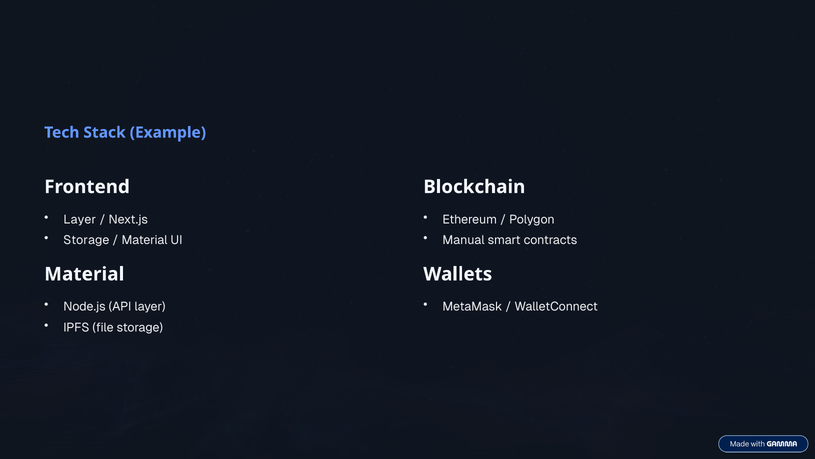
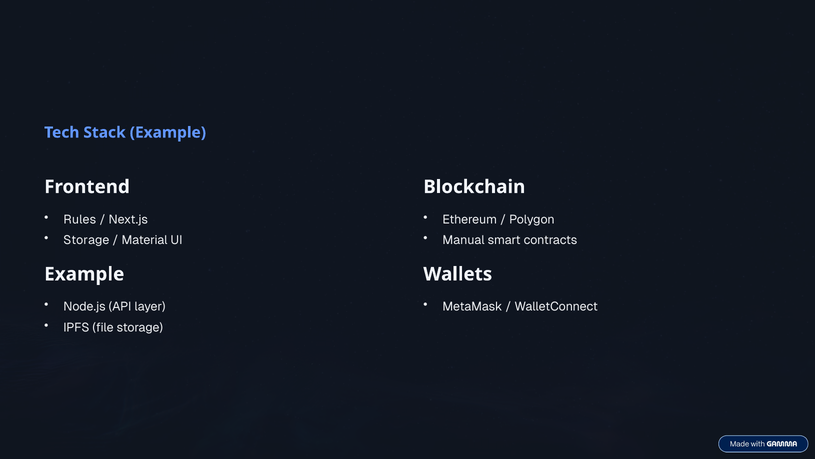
Layer at (80, 219): Layer -> Rules
Material at (84, 274): Material -> Example
